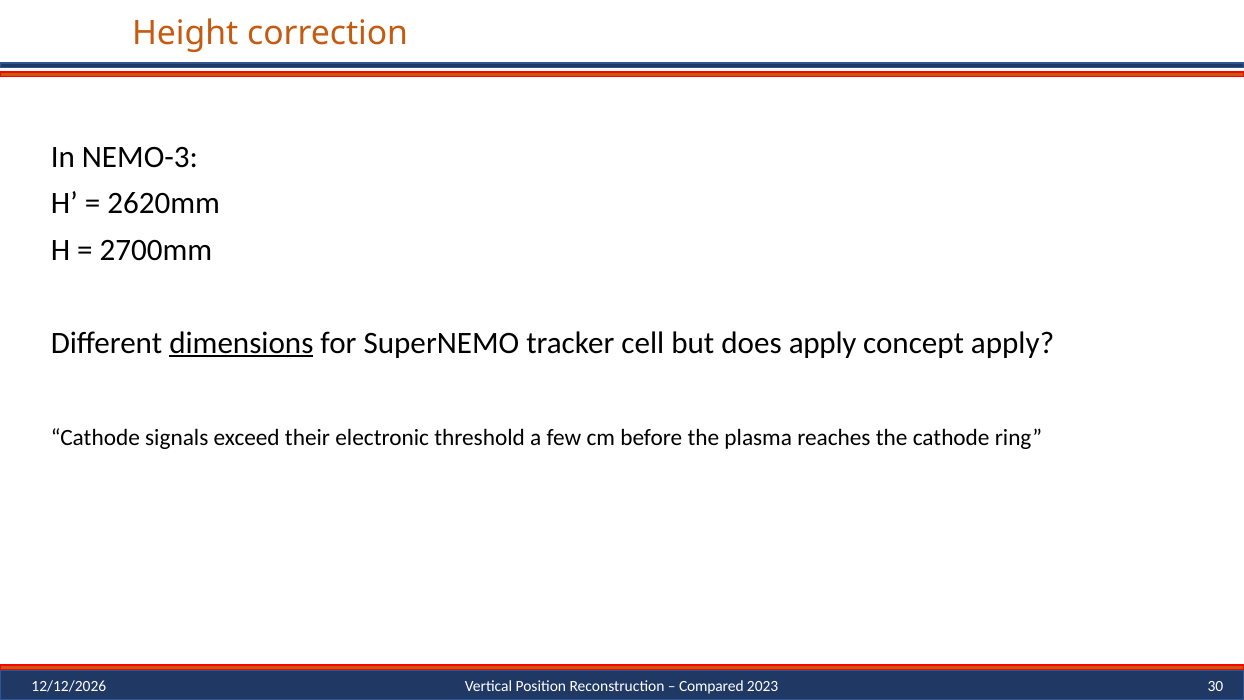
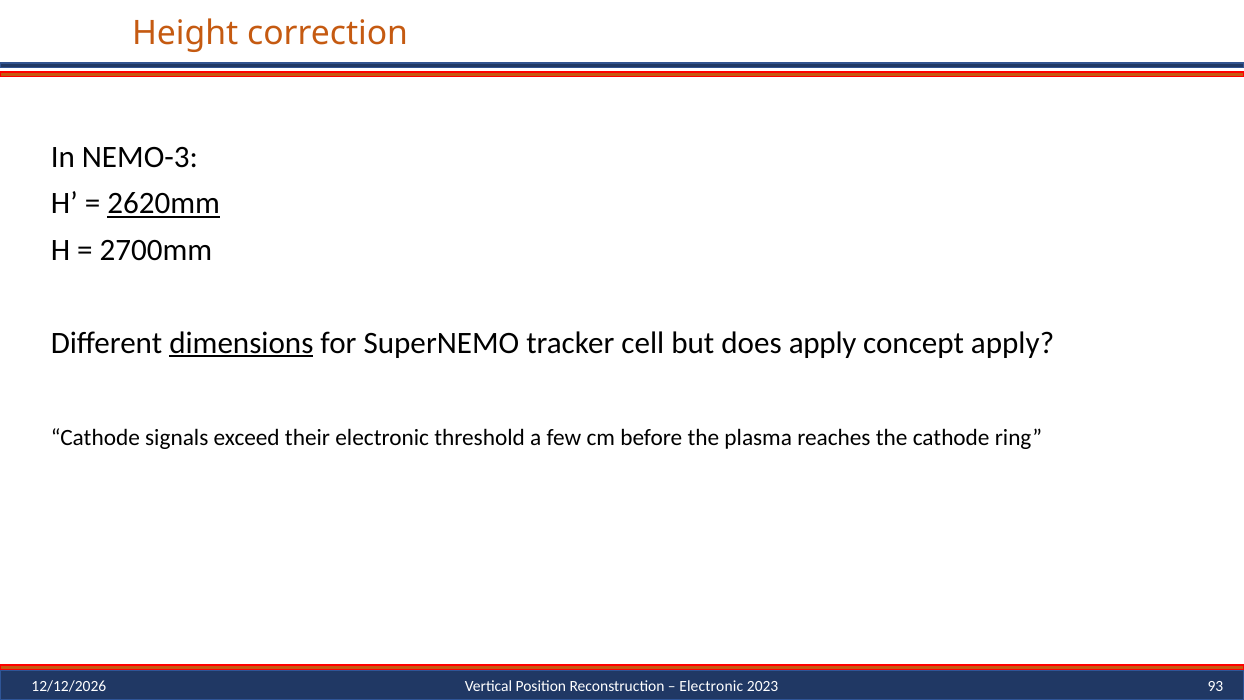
2620mm underline: none -> present
Compared at (711, 686): Compared -> Electronic
30: 30 -> 93
